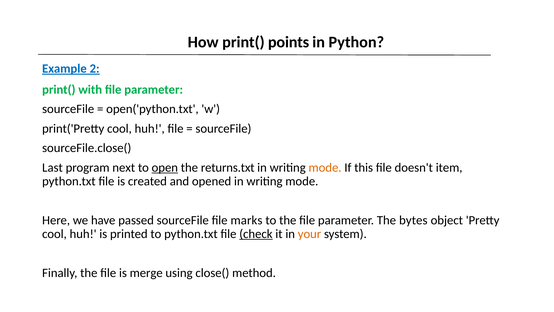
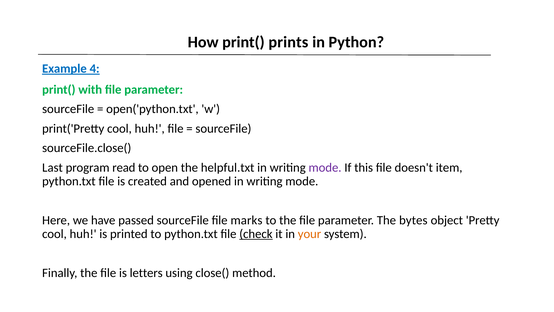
points: points -> prints
2: 2 -> 4
next: next -> read
open underline: present -> none
returns.txt: returns.txt -> helpful.txt
mode at (325, 167) colour: orange -> purple
merge: merge -> letters
